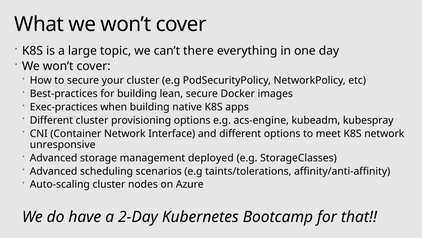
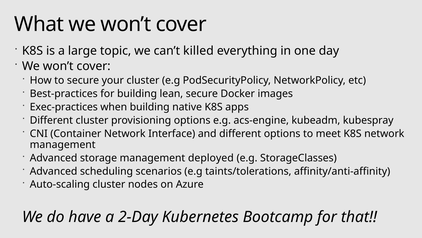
there: there -> killed
unresponsive at (63, 144): unresponsive -> management
